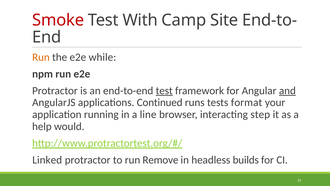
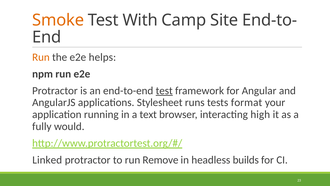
Smoke colour: red -> orange
while: while -> helps
and underline: present -> none
Continued: Continued -> Stylesheet
line: line -> text
step: step -> high
help: help -> fully
